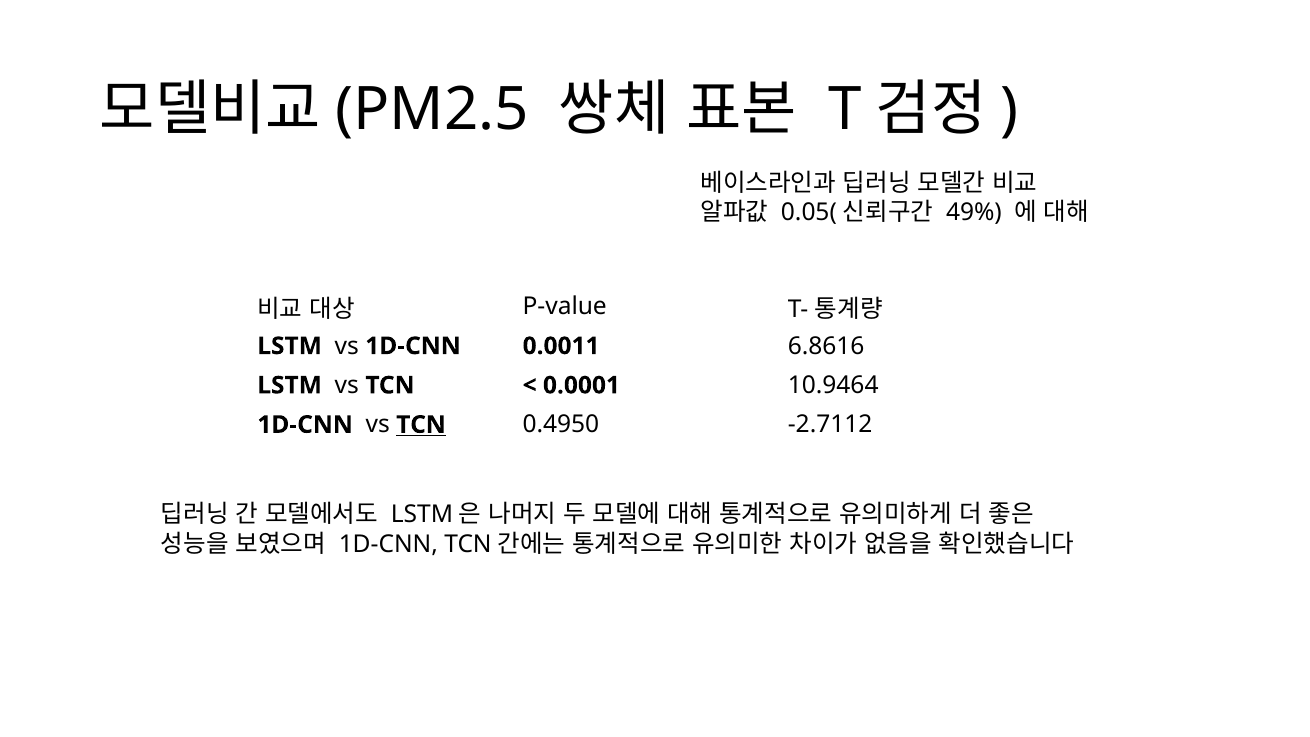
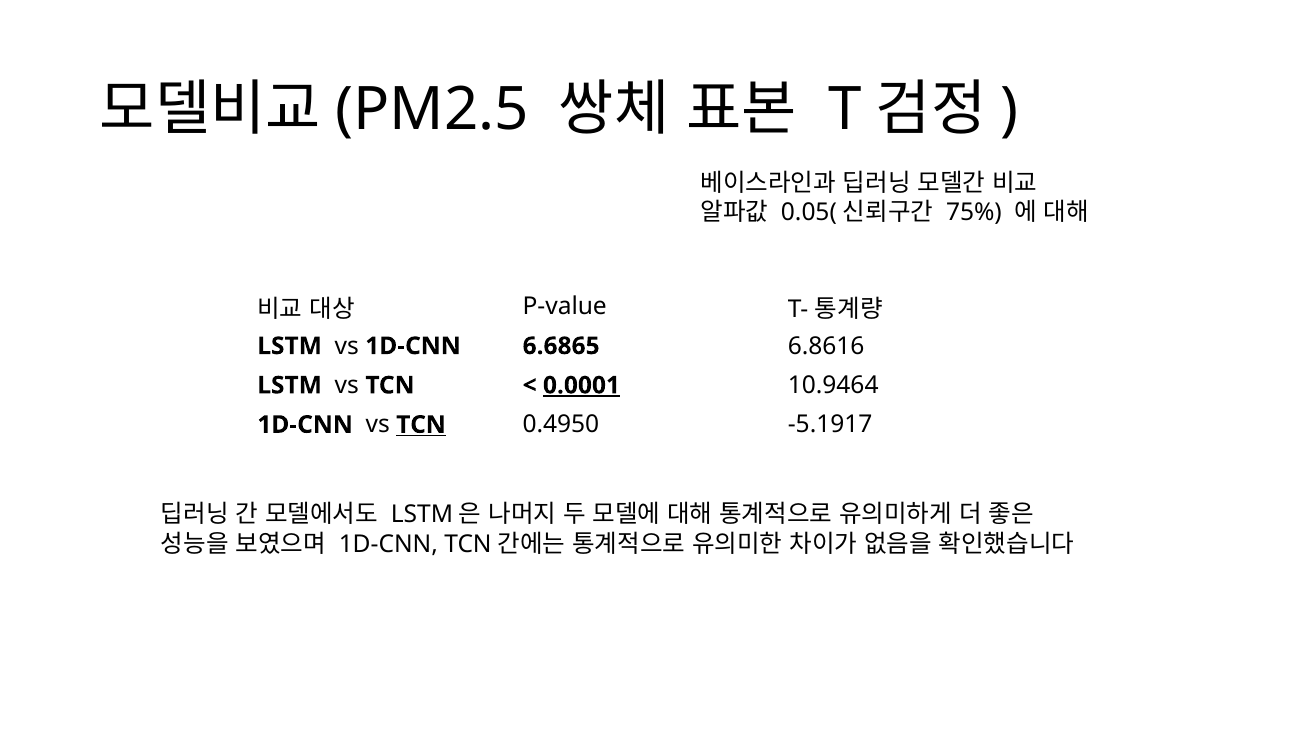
49%: 49% -> 75%
0.0011: 0.0011 -> 6.6865
0.0001 underline: none -> present
-2.7112: -2.7112 -> -5.1917
